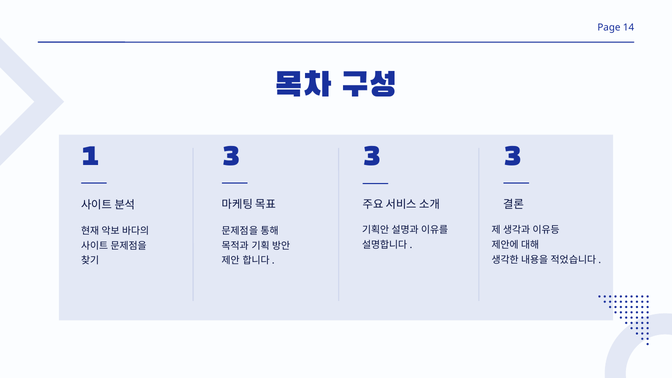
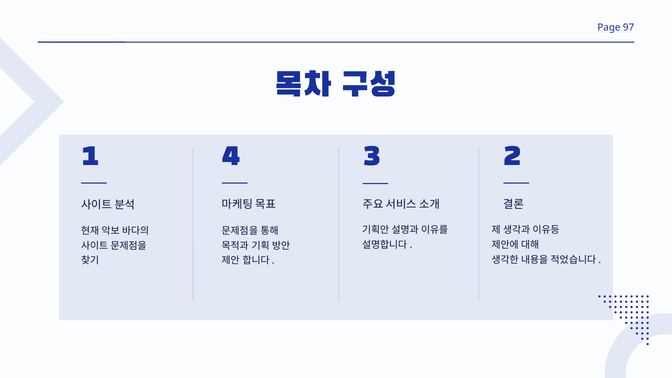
14: 14 -> 97
1 3: 3 -> 4
3 at (512, 155): 3 -> 2
